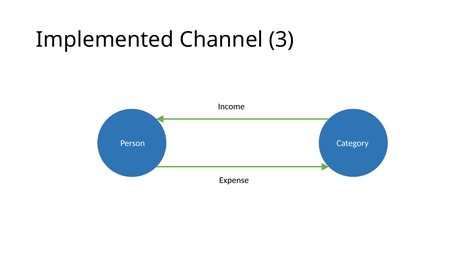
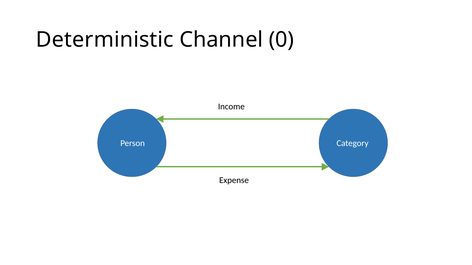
Implemented: Implemented -> Deterministic
3: 3 -> 0
